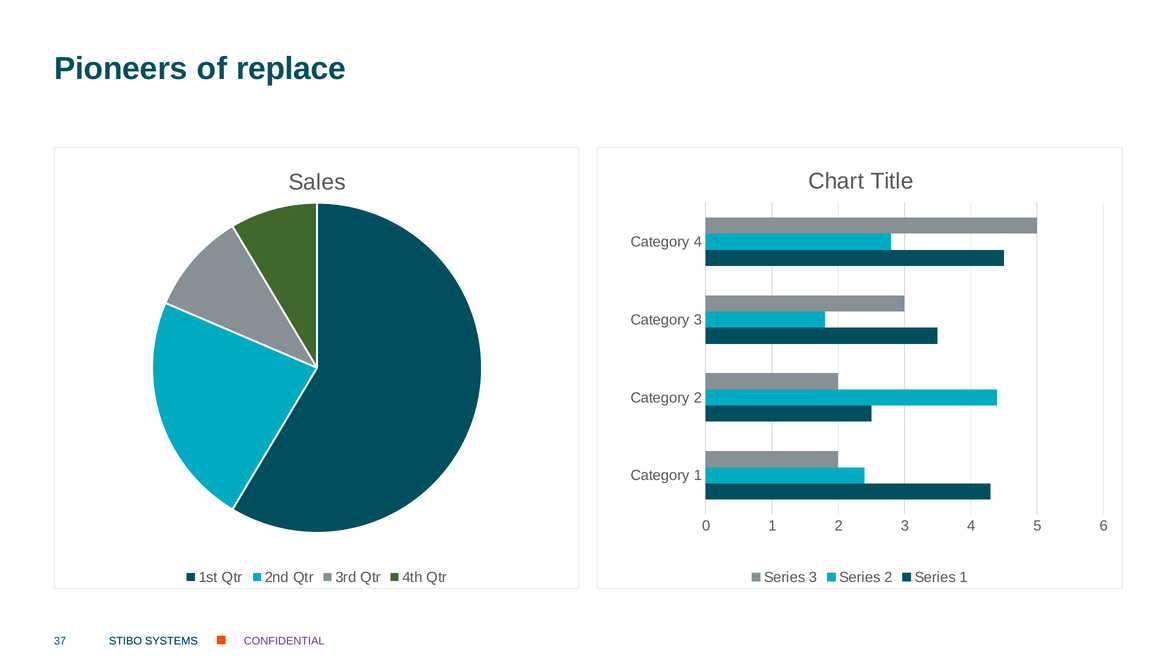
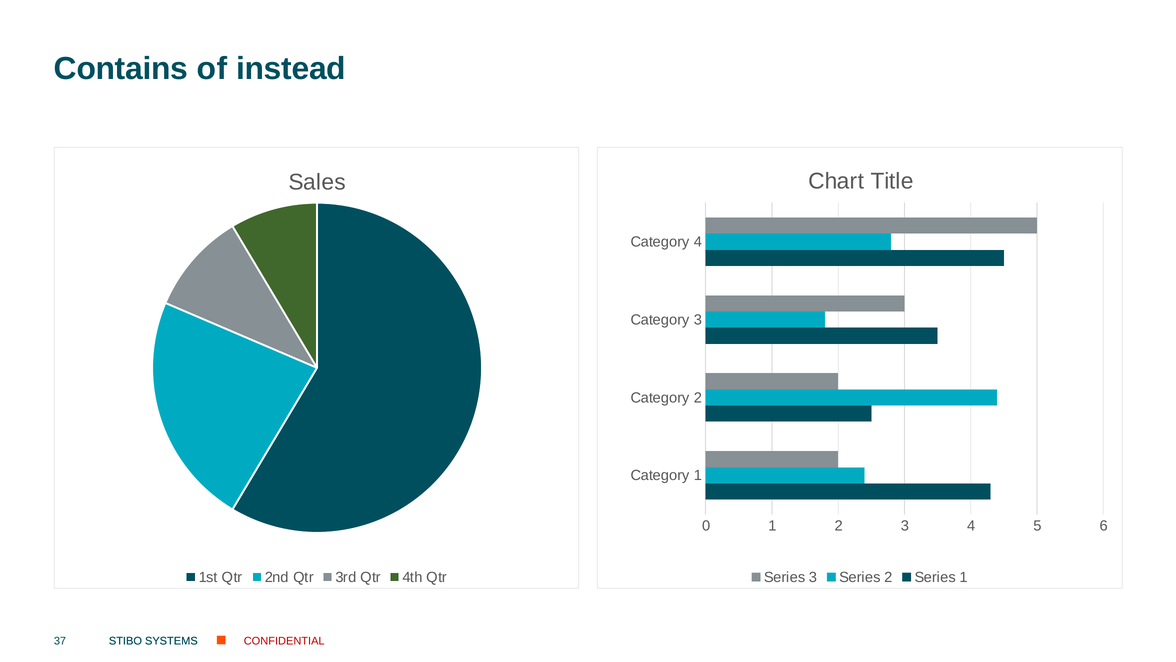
Pioneers: Pioneers -> Contains
replace: replace -> instead
CONFIDENTIAL colour: purple -> red
